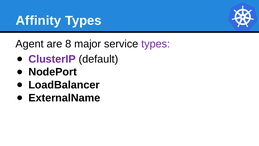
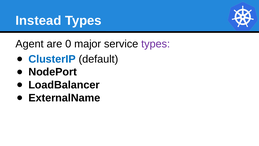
Affinity: Affinity -> Instead
8: 8 -> 0
ClusterIP colour: purple -> blue
